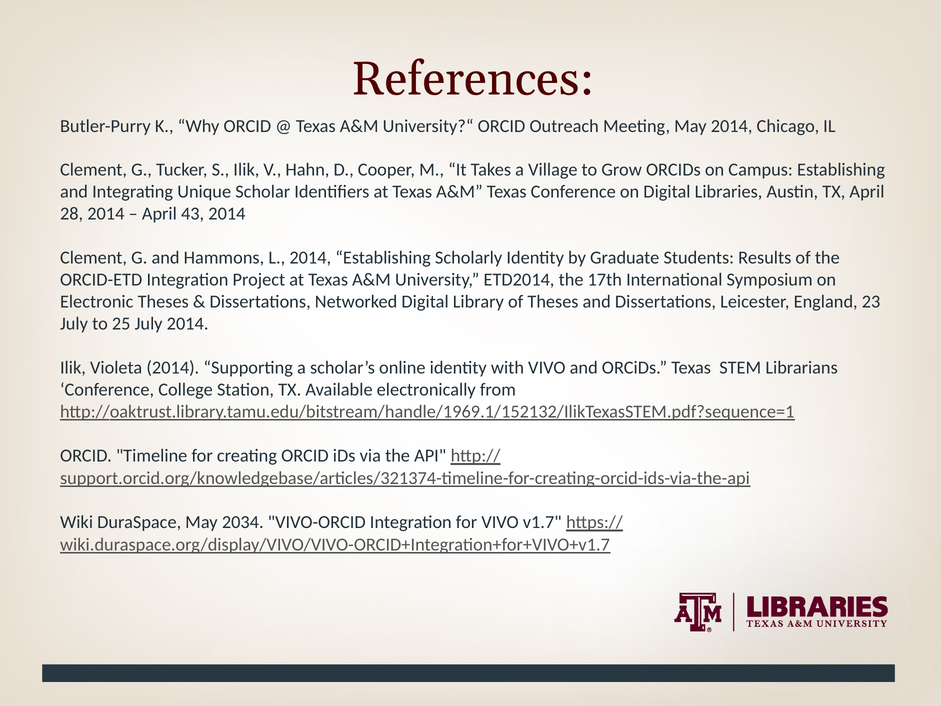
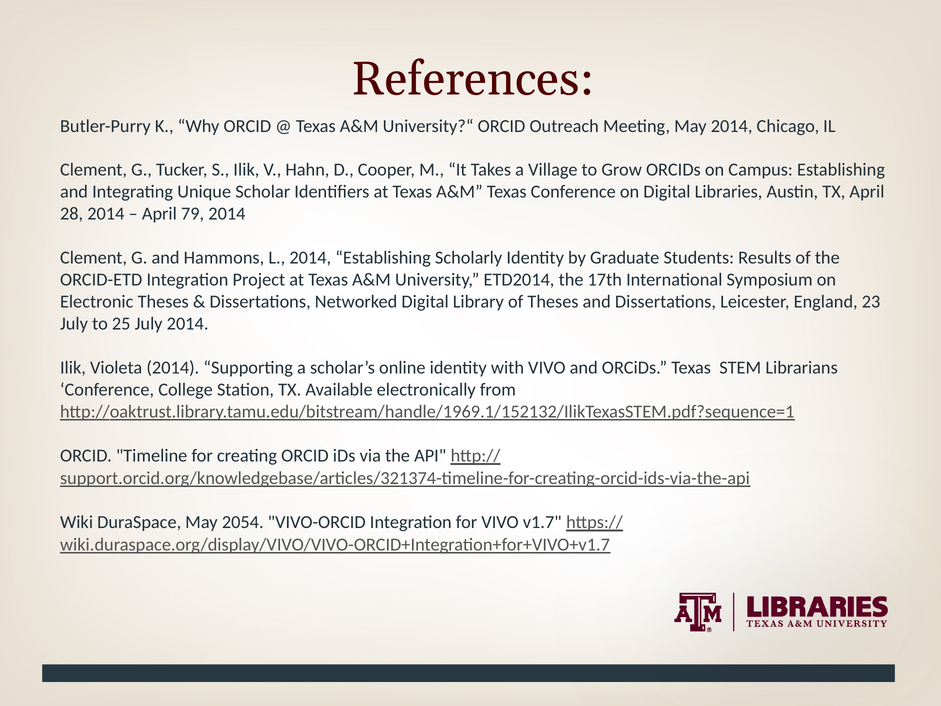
43: 43 -> 79
2034: 2034 -> 2054
